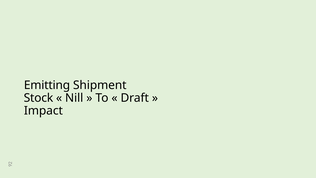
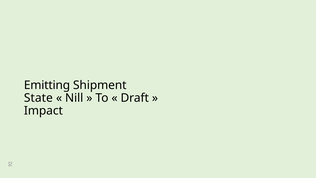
Stock: Stock -> State
